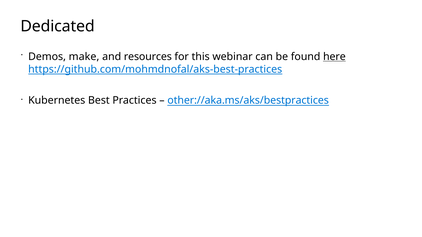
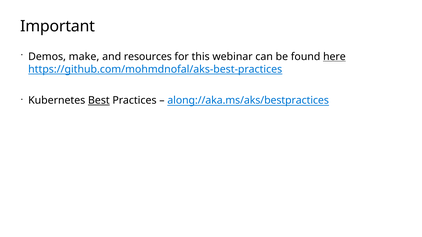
Dedicated: Dedicated -> Important
Best underline: none -> present
other://aka.ms/aks/bestpractices: other://aka.ms/aks/bestpractices -> along://aka.ms/aks/bestpractices
